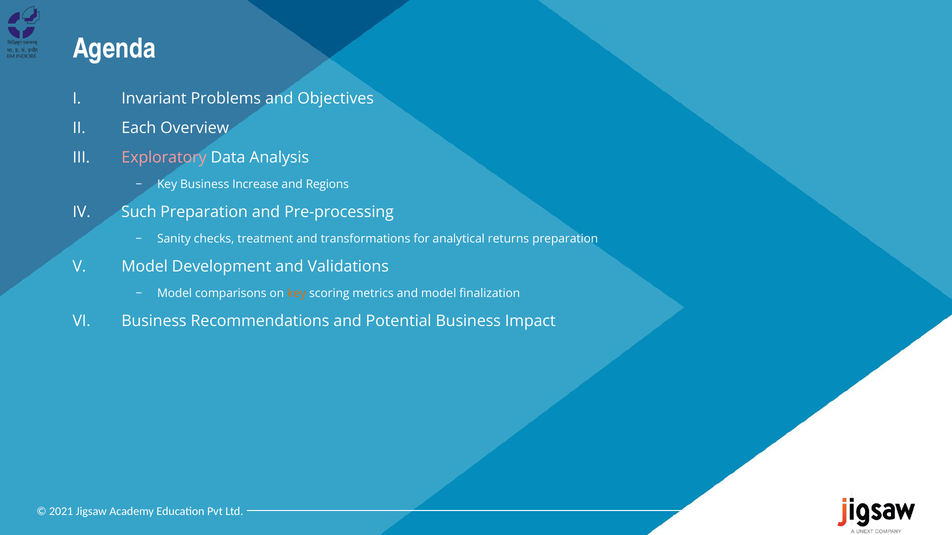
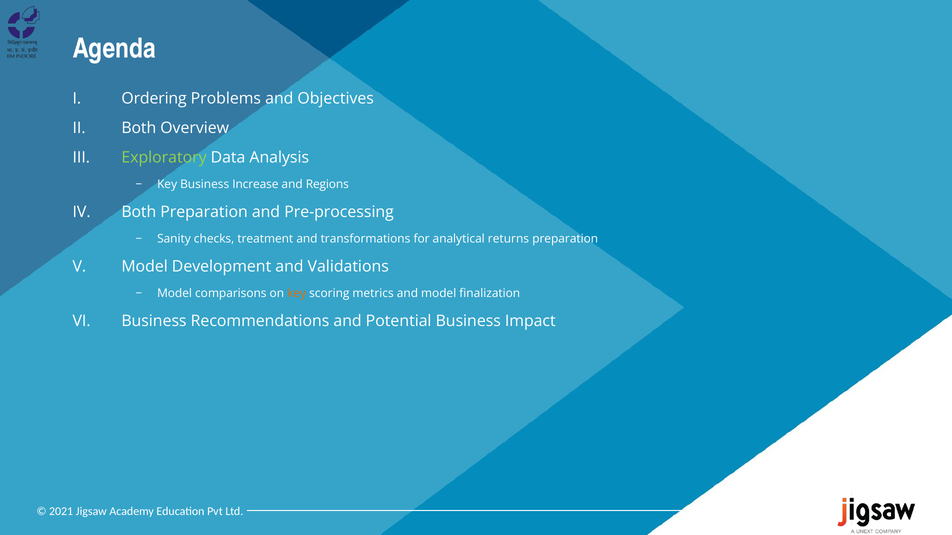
Invariant: Invariant -> Ordering
Each at (139, 128): Each -> Both
Exploratory colour: pink -> light green
Such at (139, 212): Such -> Both
